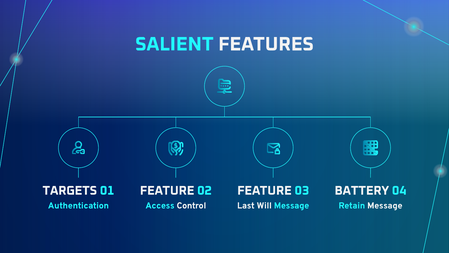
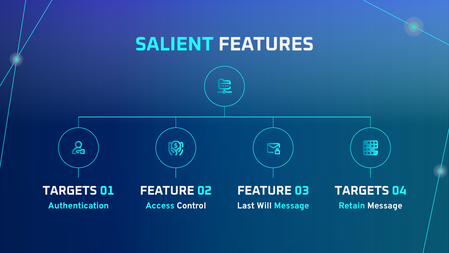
BATTERY at (362, 190): BATTERY -> TARGETS
